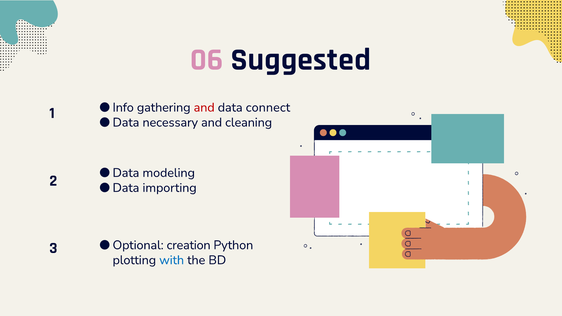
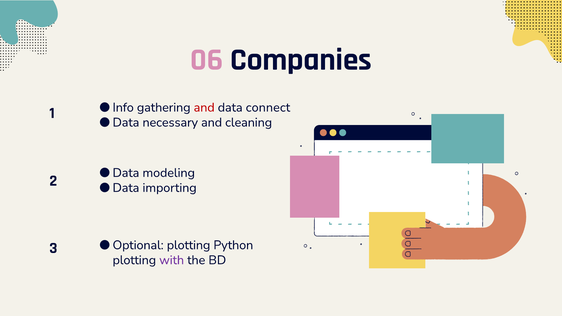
Suggested: Suggested -> Companies
creation at (189, 245): creation -> plotting
with colour: blue -> purple
